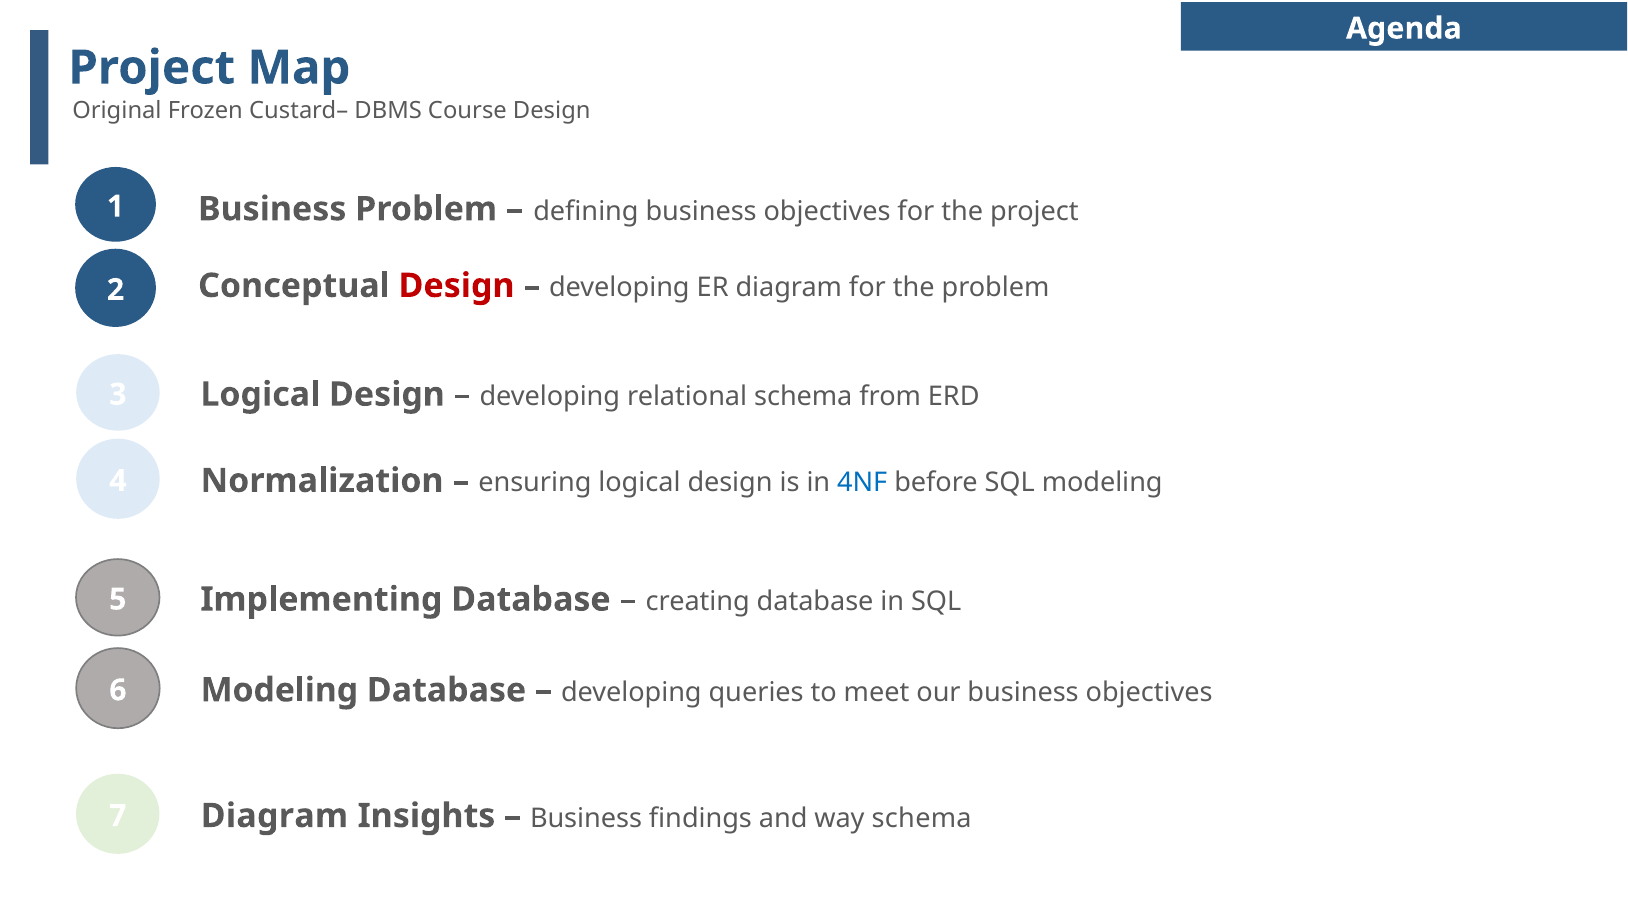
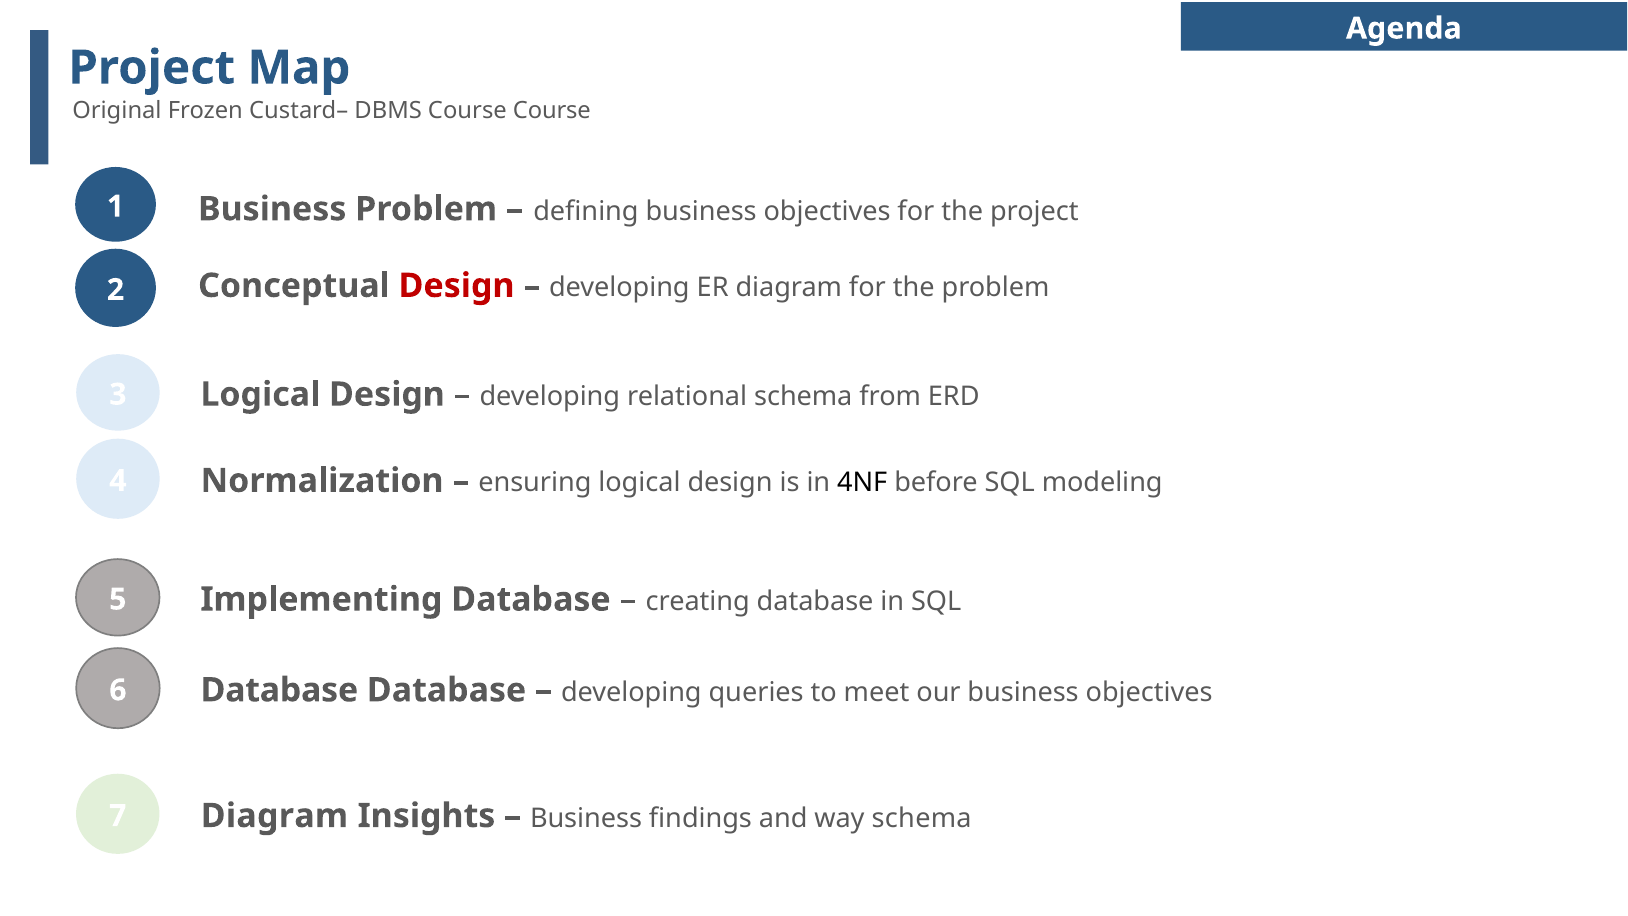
Course Design: Design -> Course
4NF colour: blue -> black
Modeling at (279, 690): Modeling -> Database
